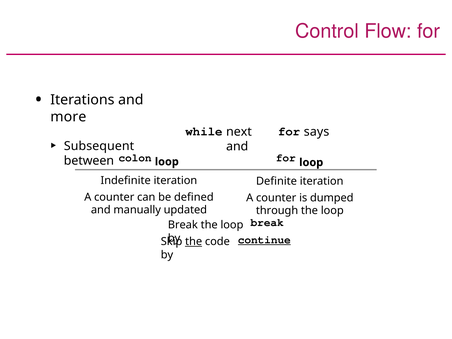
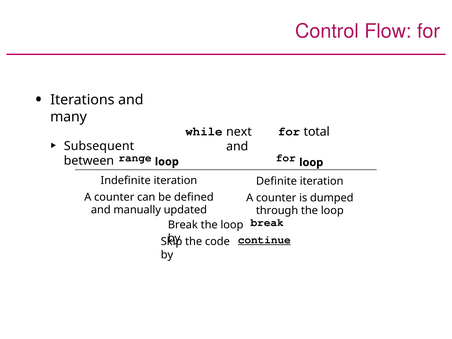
more: more -> many
says: says -> total
colon: colon -> range
the at (194, 242) underline: present -> none
